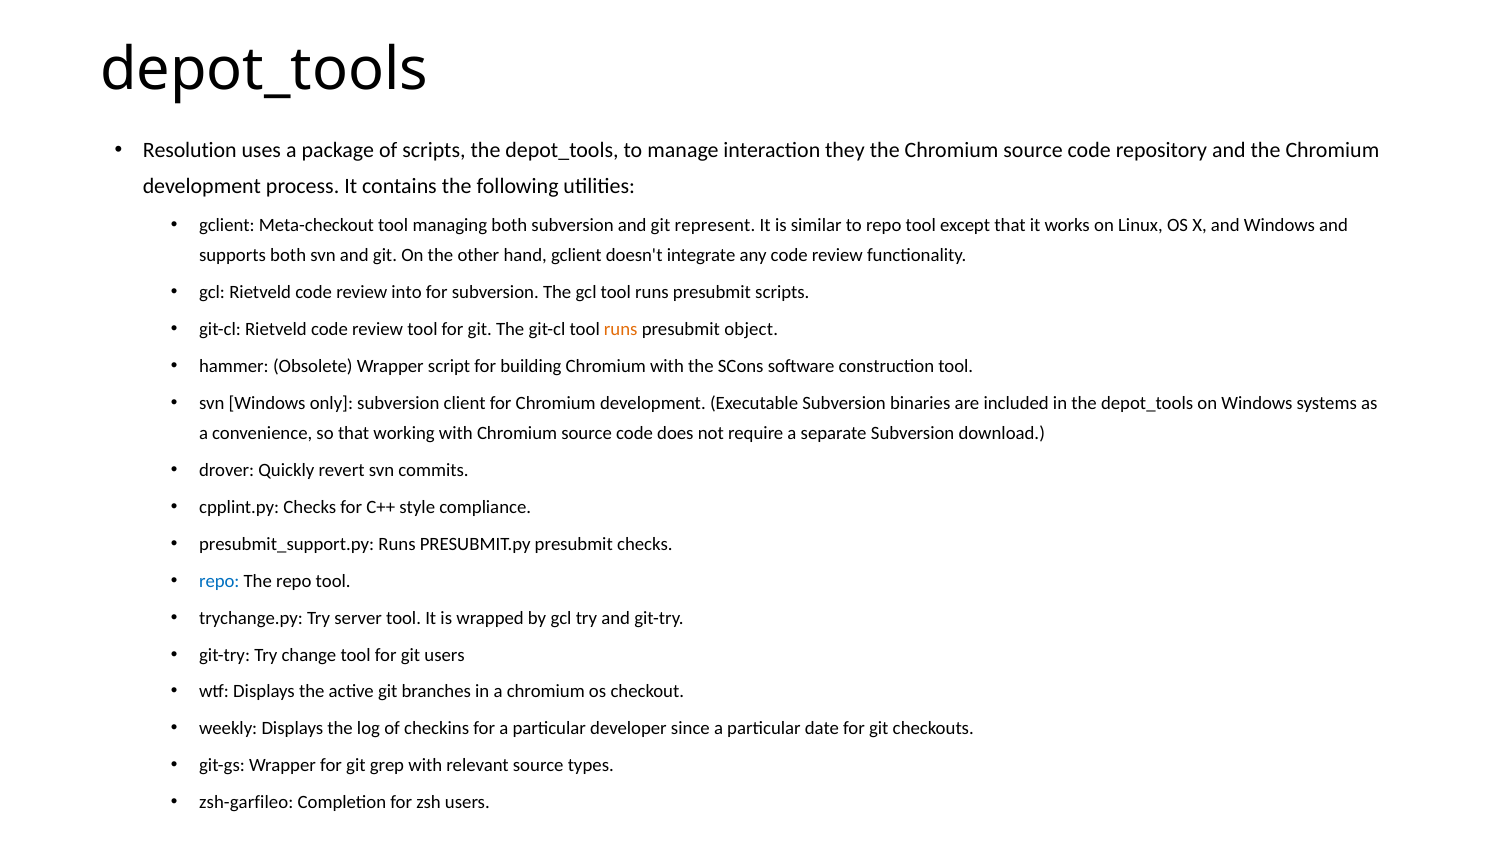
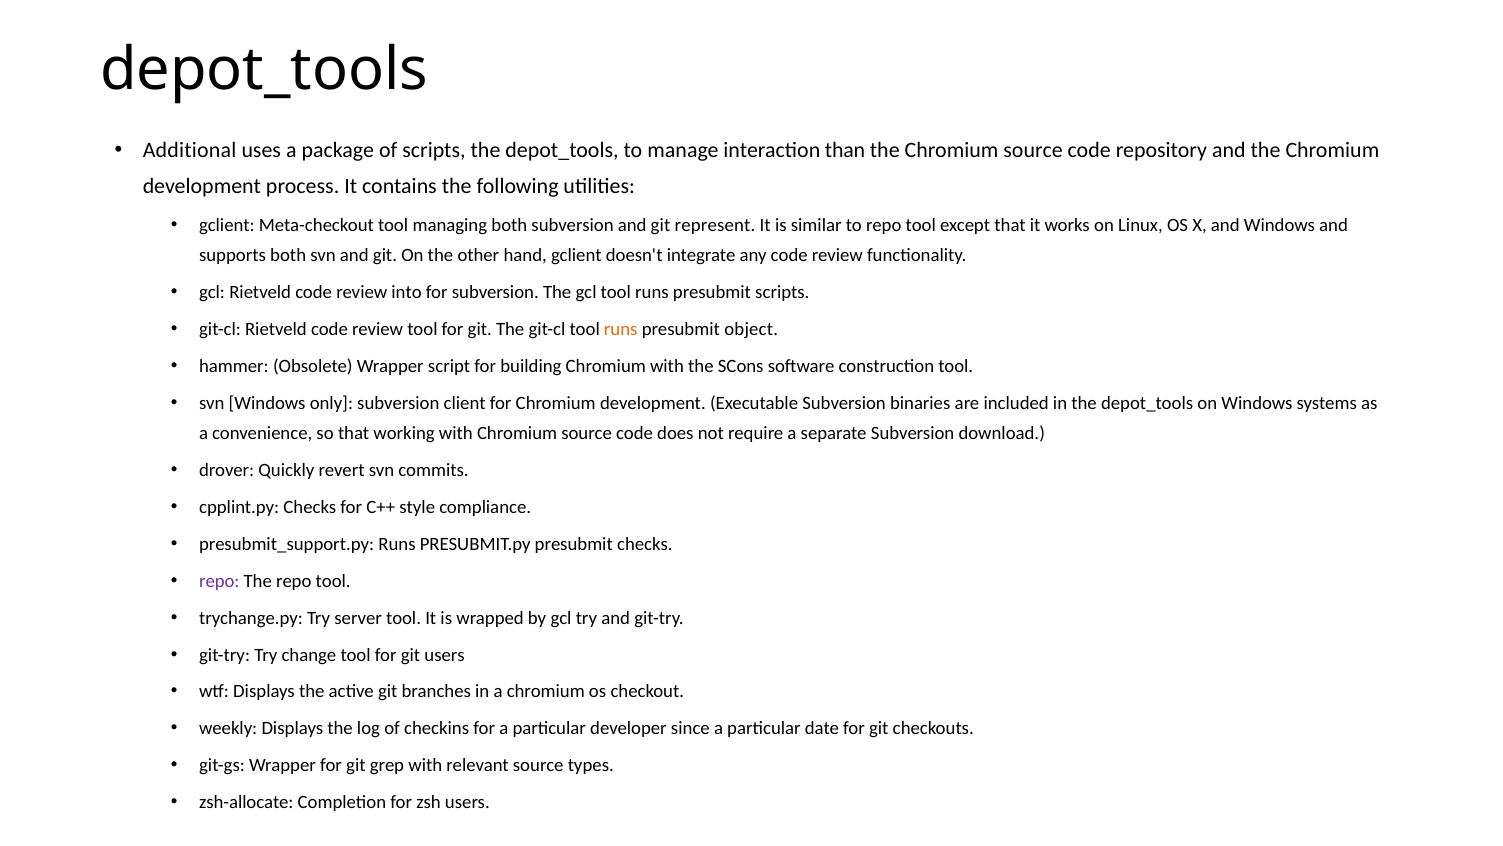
Resolution: Resolution -> Additional
they: they -> than
repo at (219, 581) colour: blue -> purple
zsh-garfileo: zsh-garfileo -> zsh-allocate
